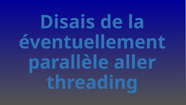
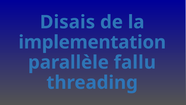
éventuellement: éventuellement -> implementation
aller: aller -> fallu
